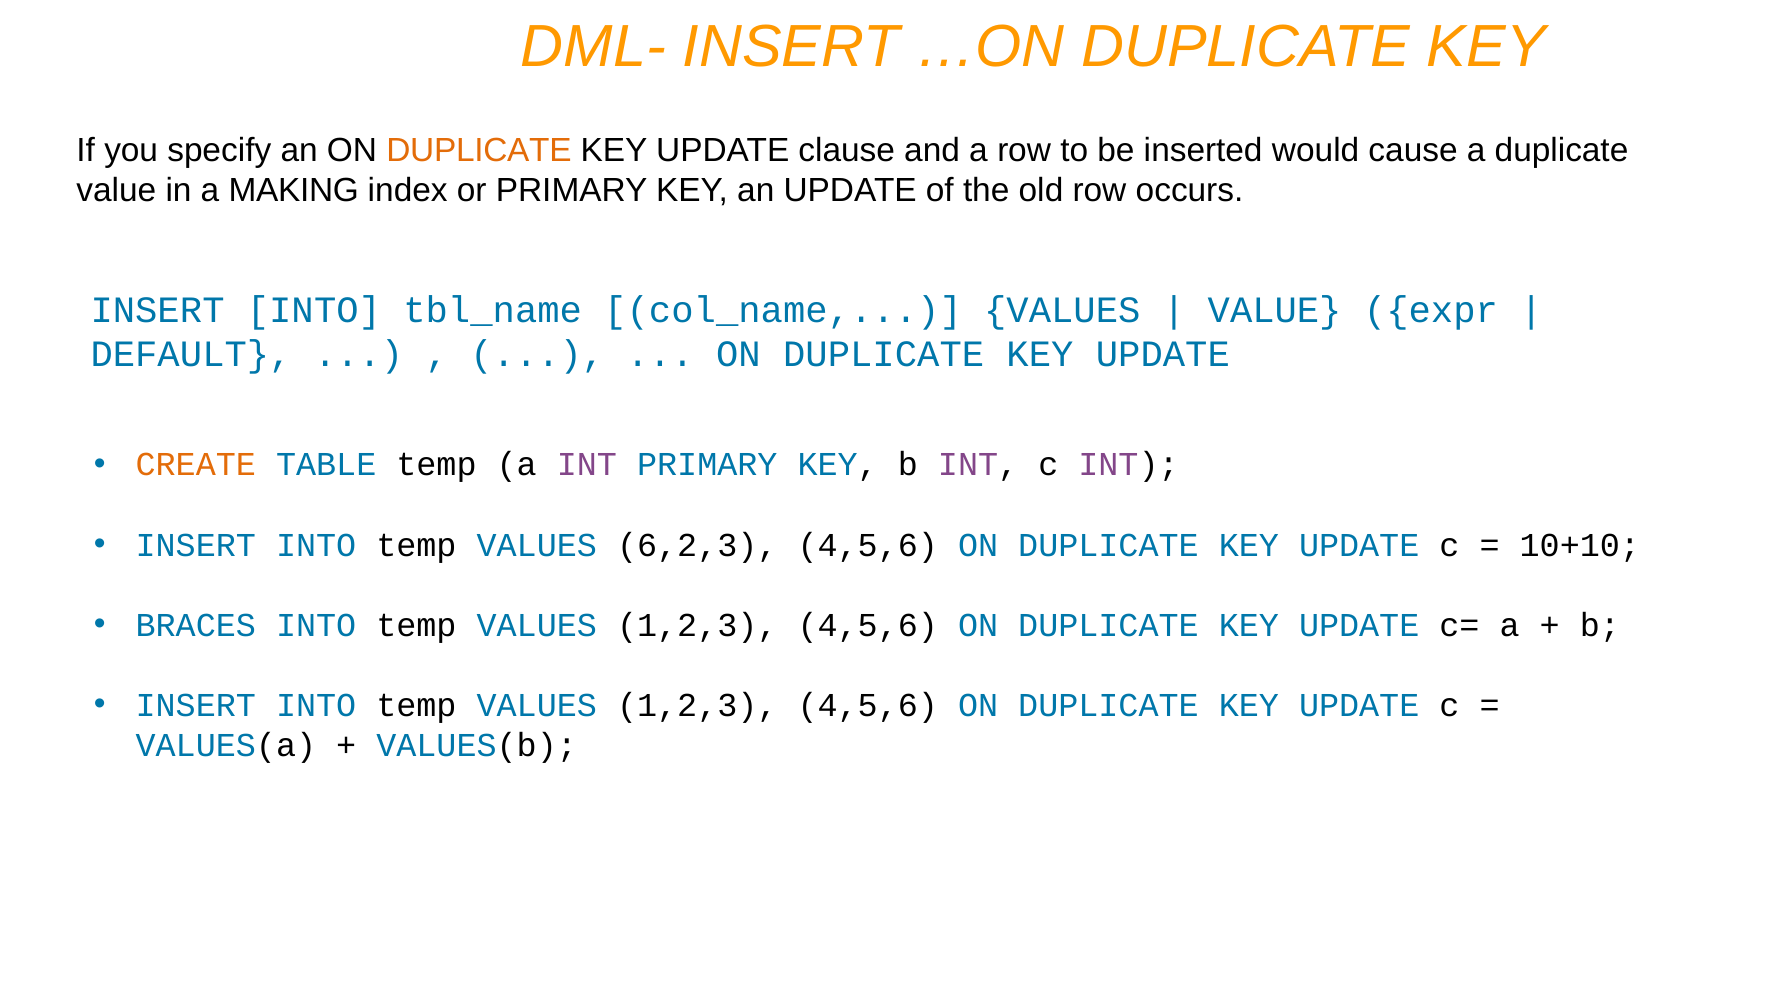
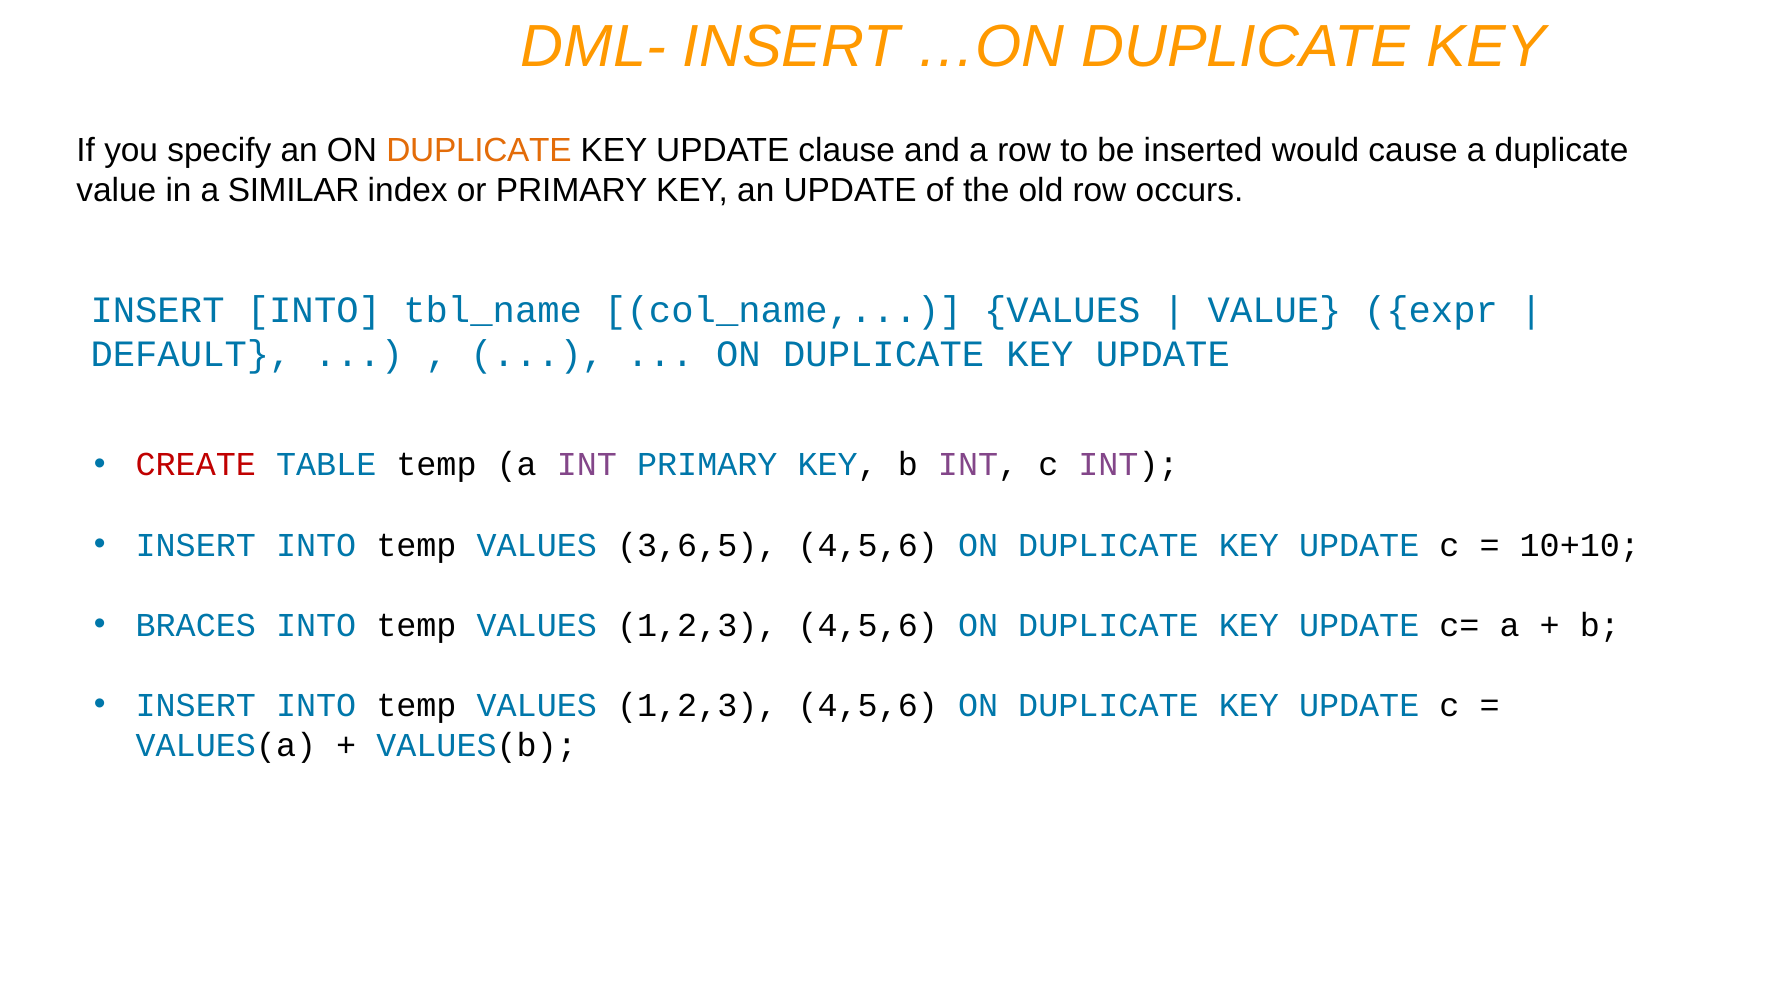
MAKING: MAKING -> SIMILAR
CREATE colour: orange -> red
6,2,3: 6,2,3 -> 3,6,5
